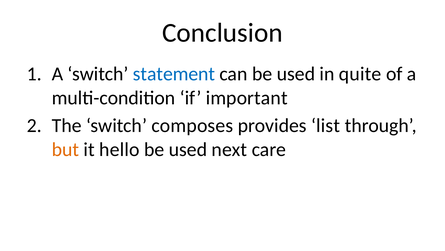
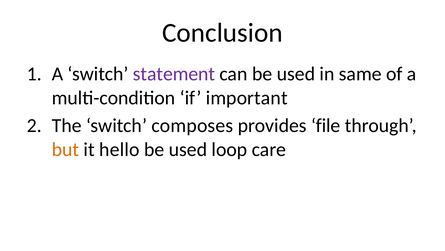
statement colour: blue -> purple
quite: quite -> same
list: list -> file
next: next -> loop
